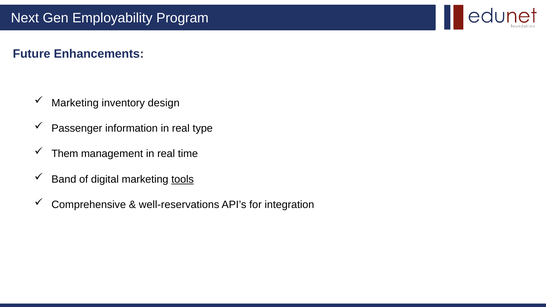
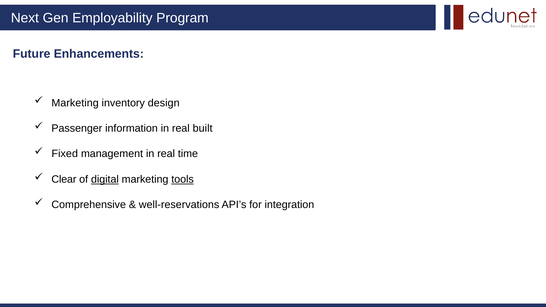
type: type -> built
Them: Them -> Fixed
Band: Band -> Clear
digital underline: none -> present
